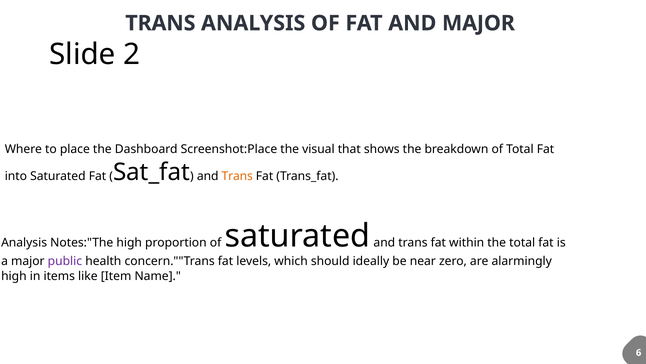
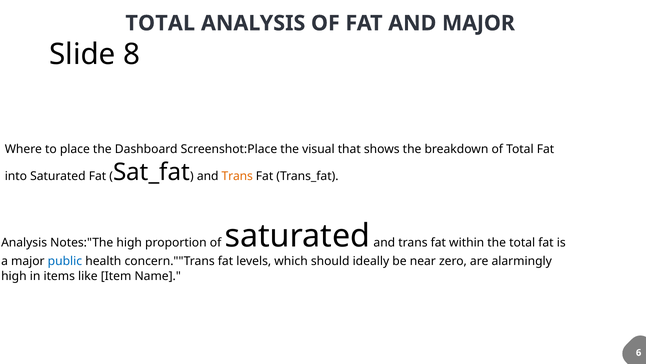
TRANS at (160, 23): TRANS -> TOTAL
2: 2 -> 8
public colour: purple -> blue
